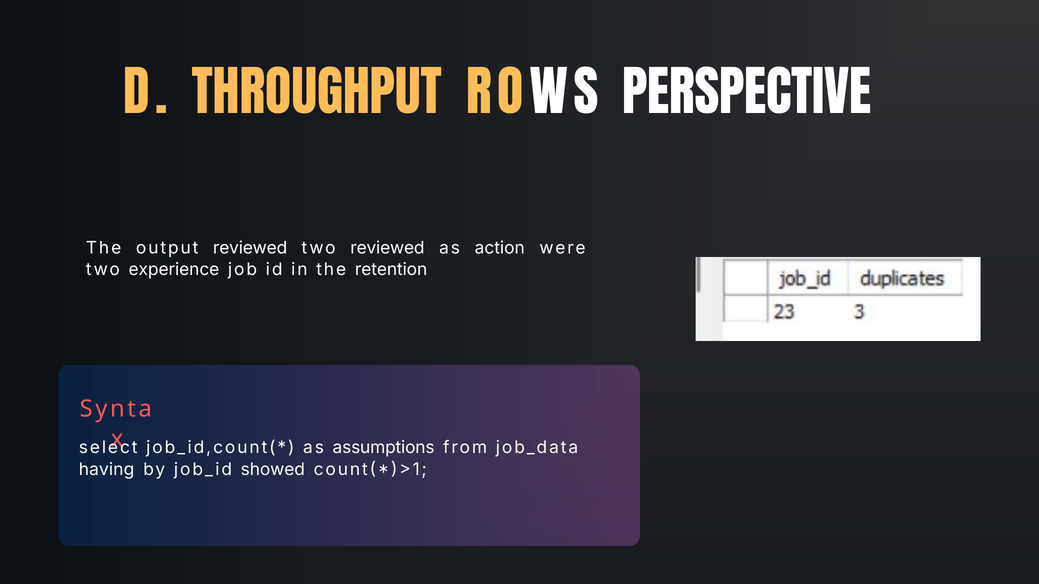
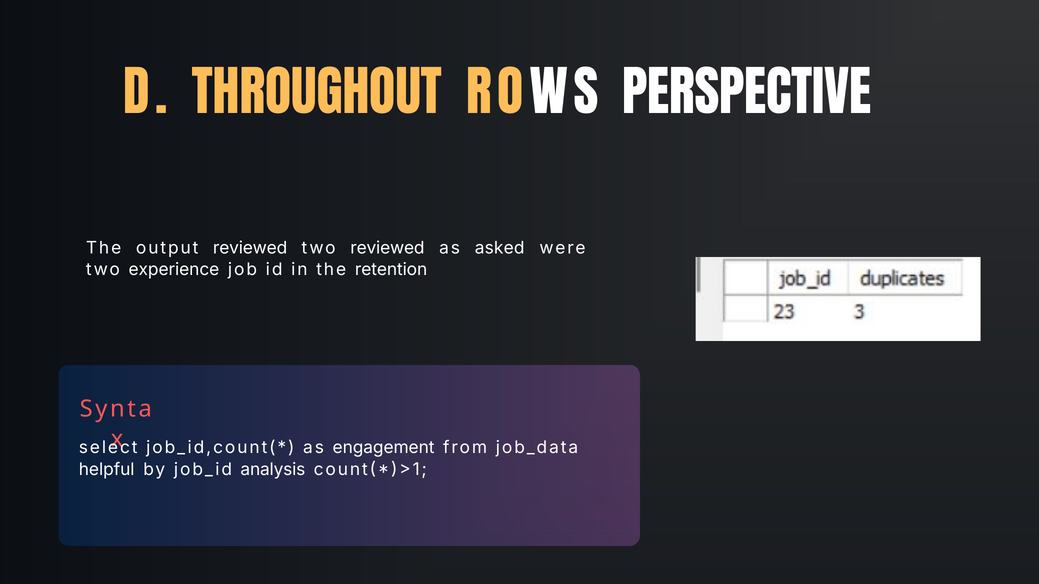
THROUGHPUT: THROUGHPUT -> THROUGHOUT
action: action -> asked
assumptions: assumptions -> engagement
having: having -> helpful
showed: showed -> analysis
